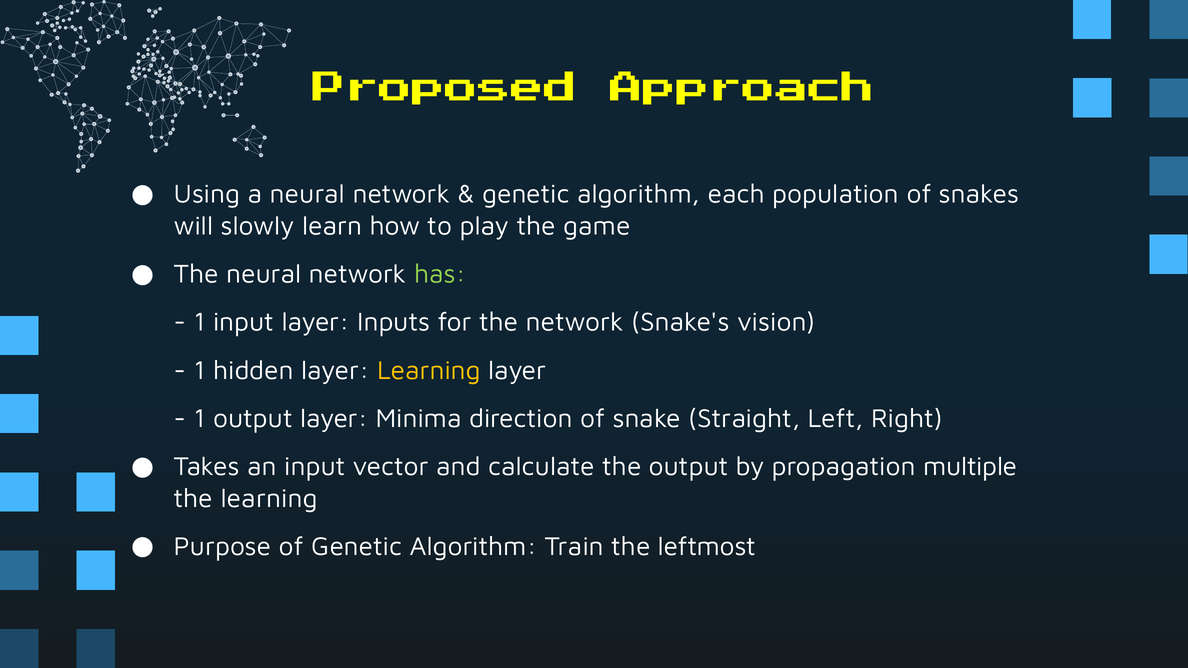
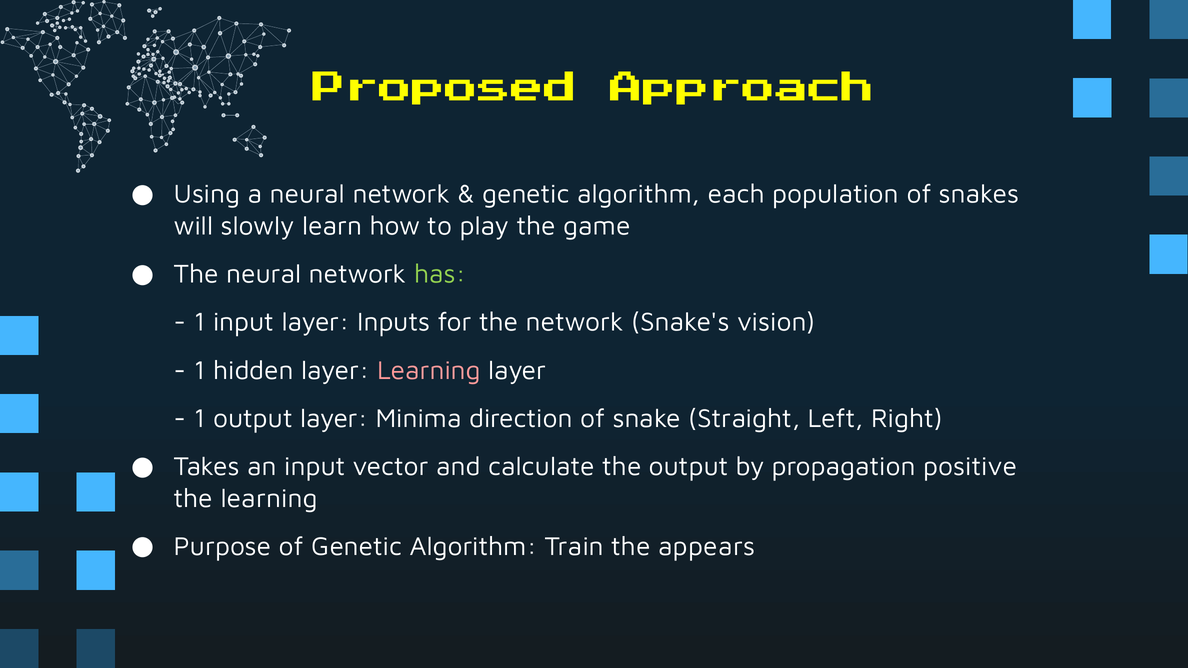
Learning at (429, 371) colour: yellow -> pink
multiple: multiple -> positive
leftmost: leftmost -> appears
